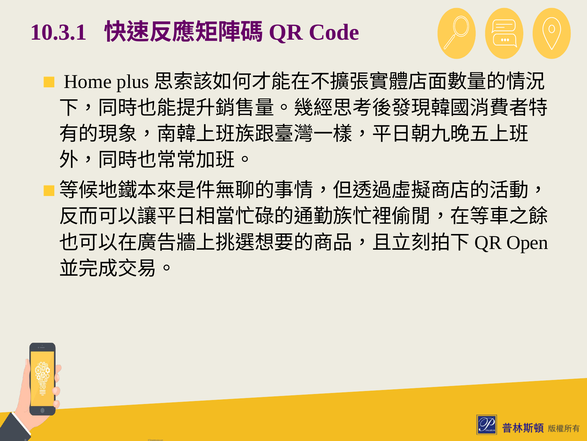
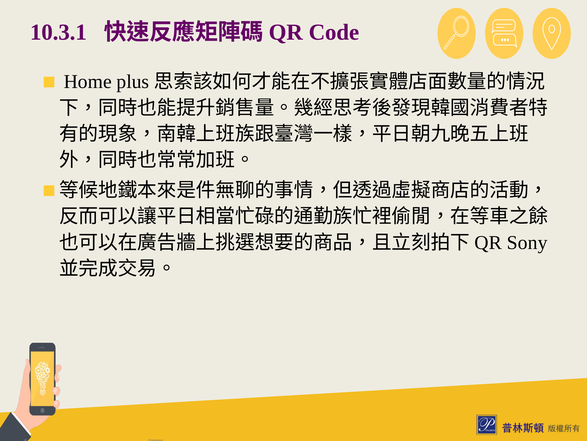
Open: Open -> Sony
